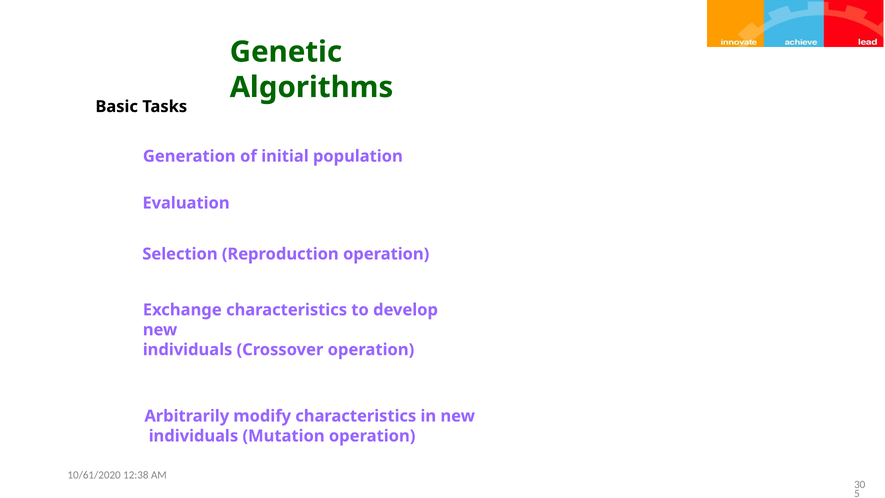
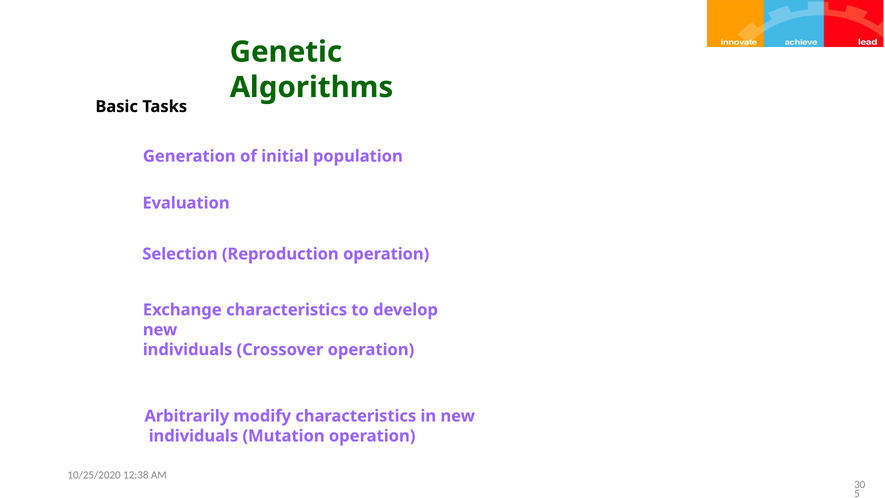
10/61/2020: 10/61/2020 -> 10/25/2020
